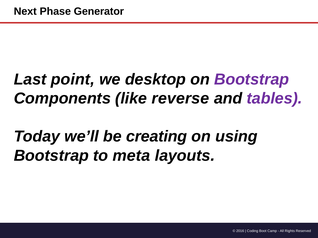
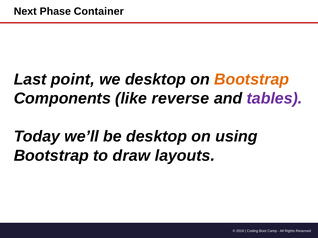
Generator: Generator -> Container
Bootstrap at (252, 80) colour: purple -> orange
be creating: creating -> desktop
meta: meta -> draw
